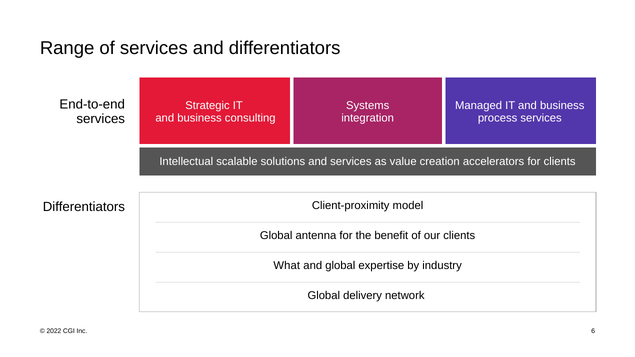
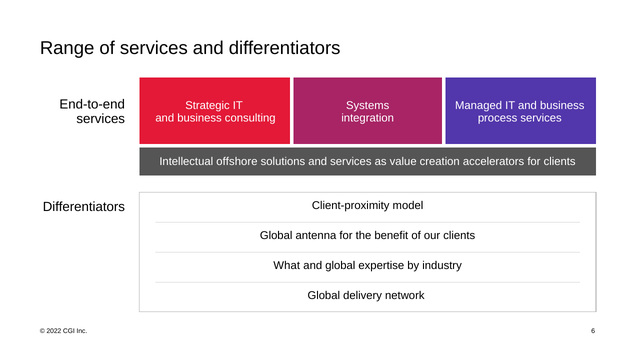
scalable: scalable -> offshore
